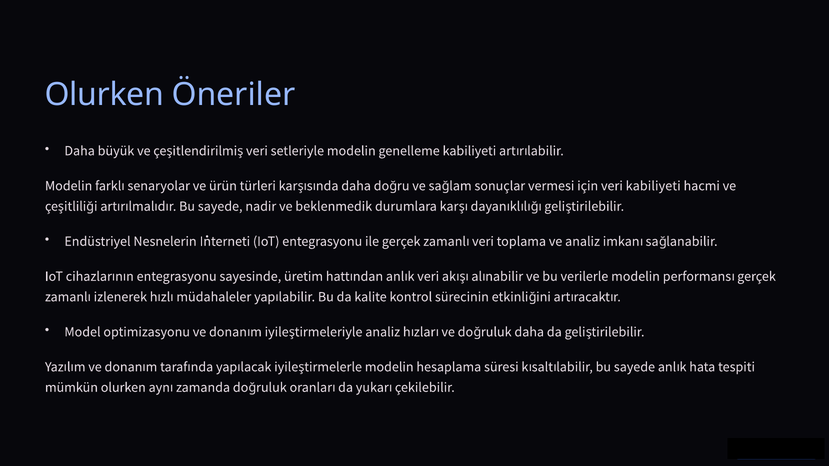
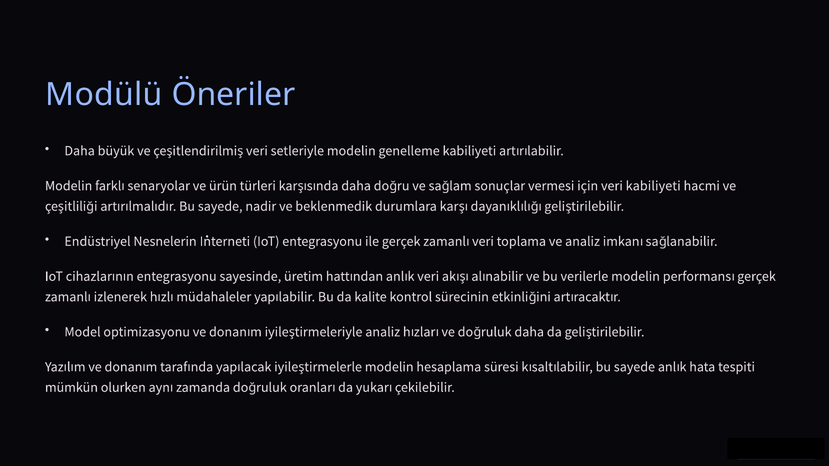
Olurken at (104, 95): Olurken -> Modülü
